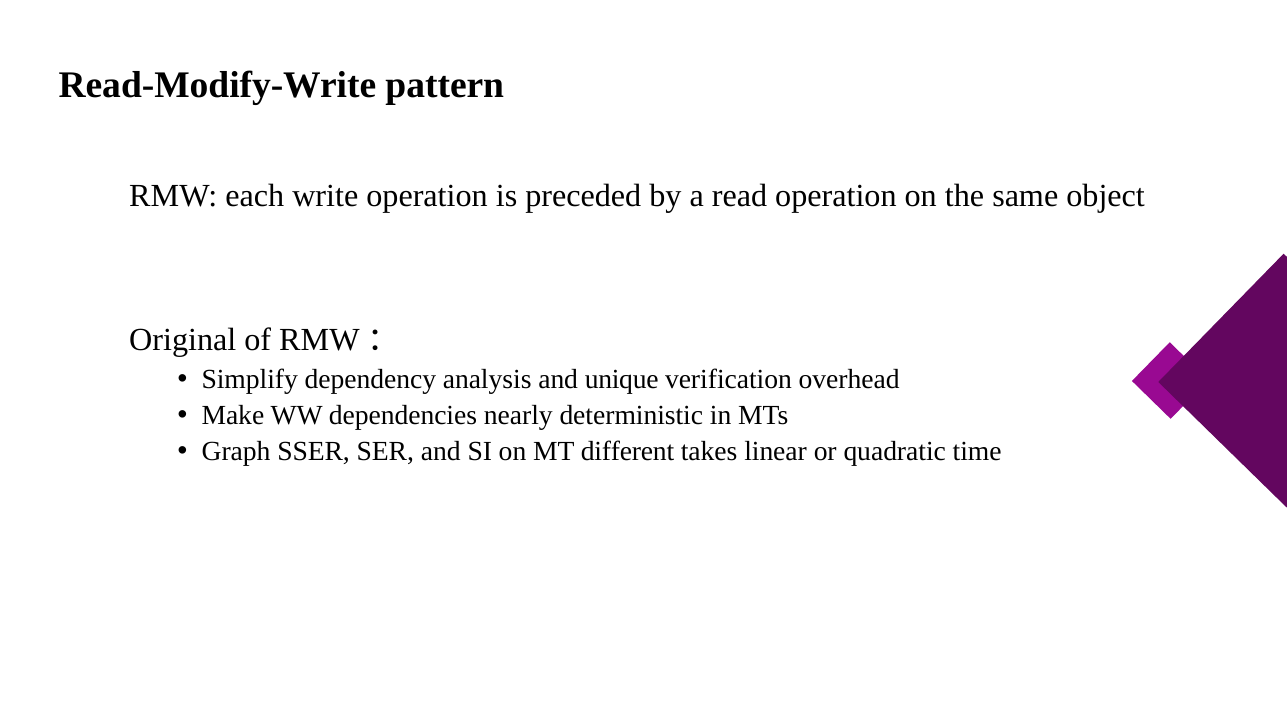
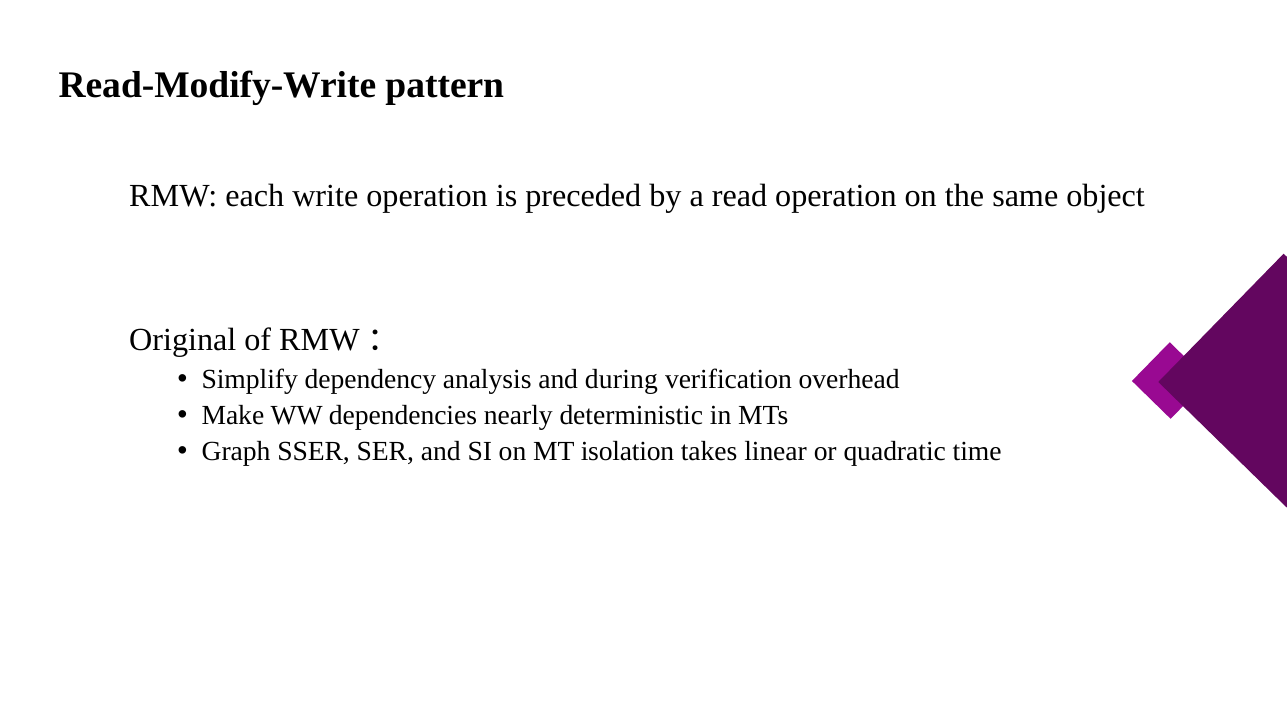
unique: unique -> during
different: different -> isolation
